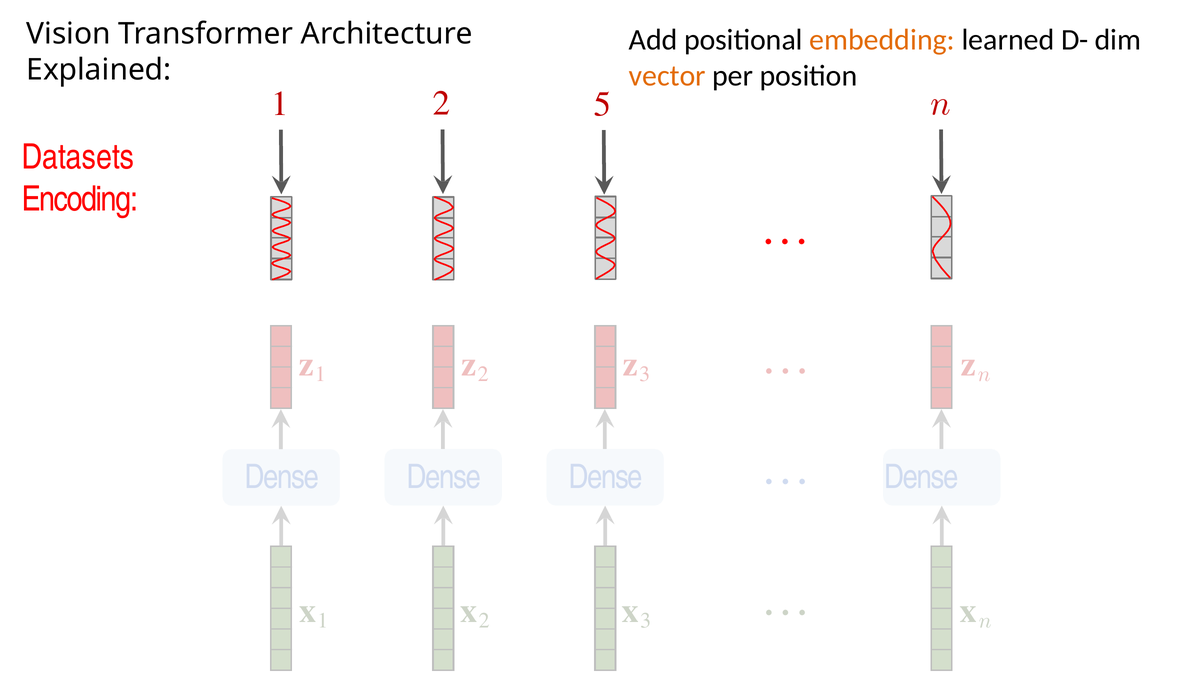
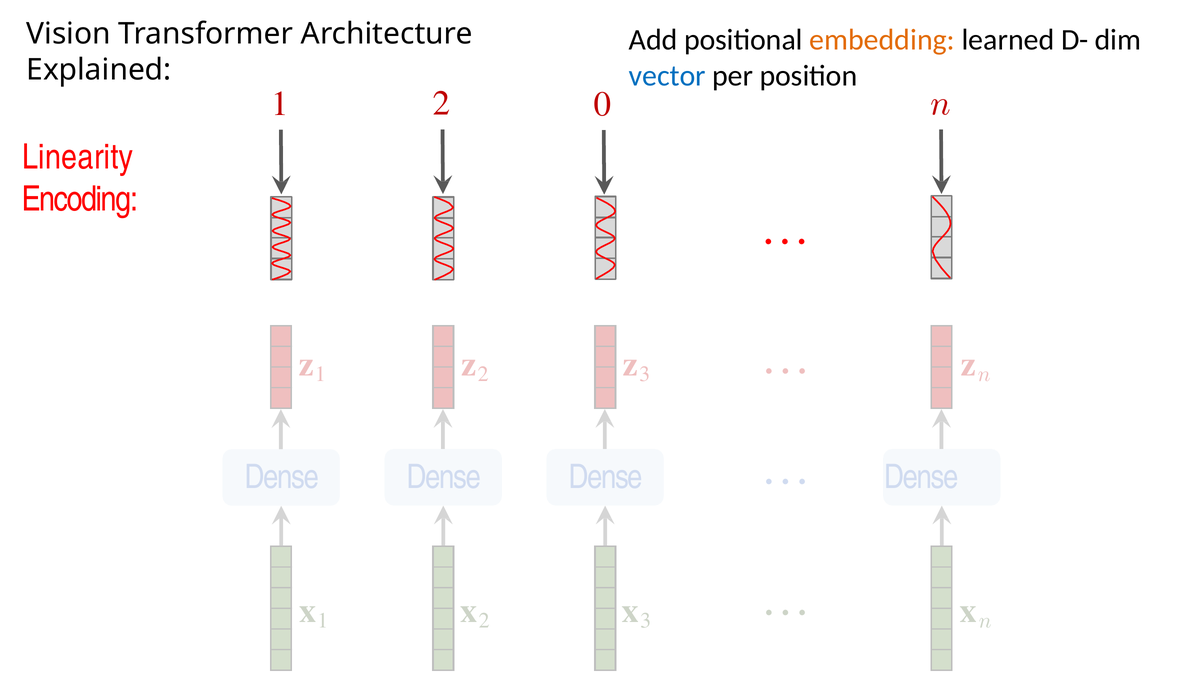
vector colour: orange -> blue
5: 5 -> 0
Datasets: Datasets -> Linearity
